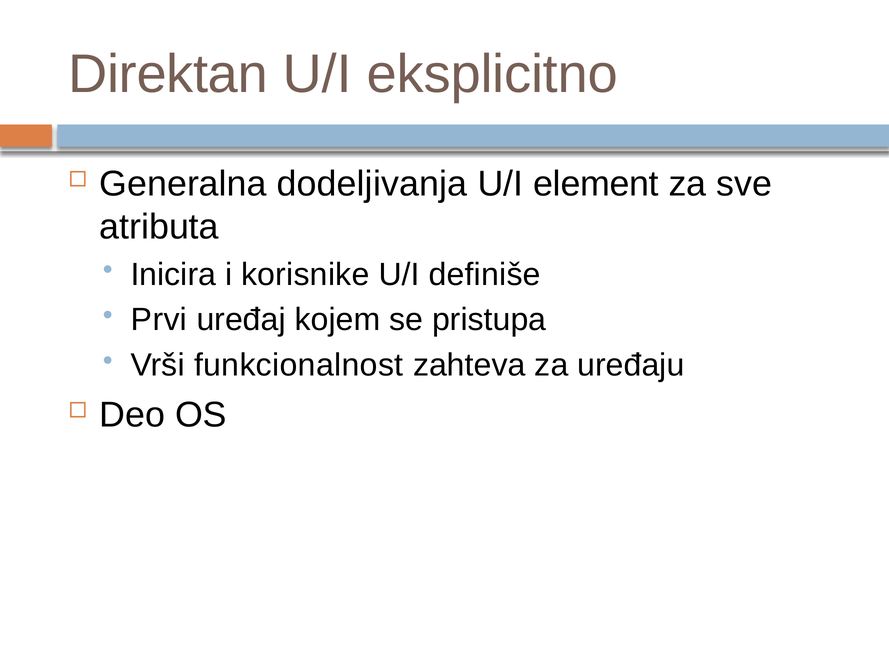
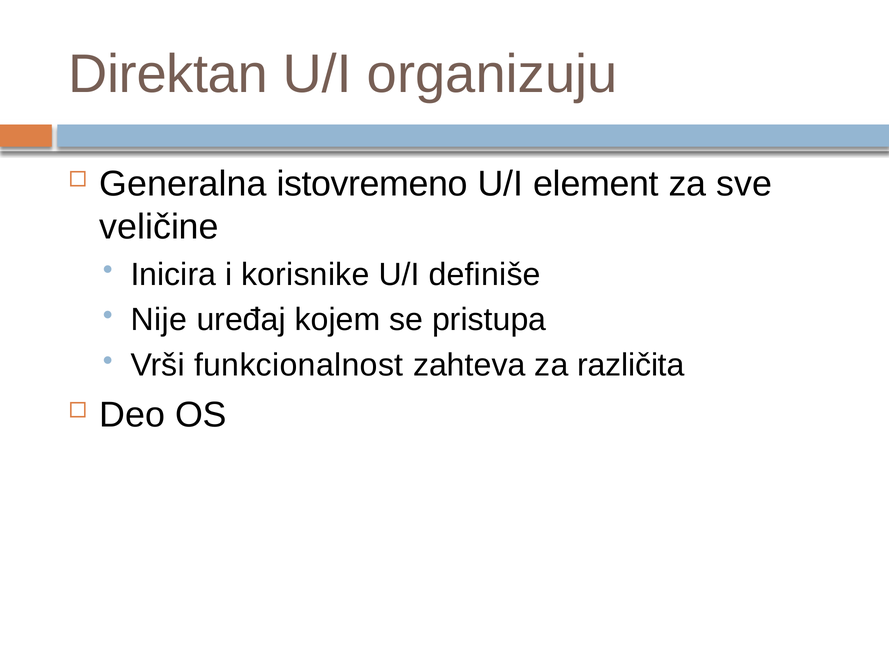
eksplicitno: eksplicitno -> organizuju
dodeljivanja: dodeljivanja -> istovremeno
atributa: atributa -> veličine
Prvi: Prvi -> Nije
uređaju: uređaju -> različita
